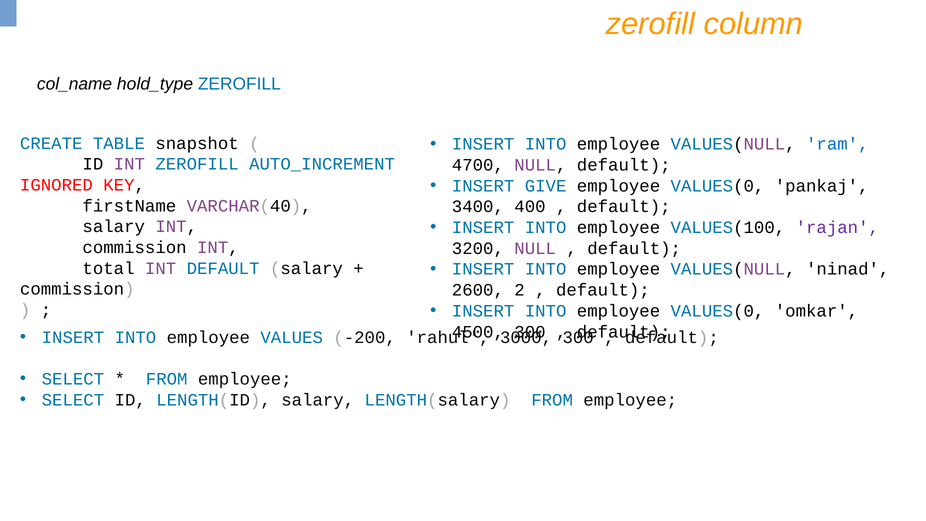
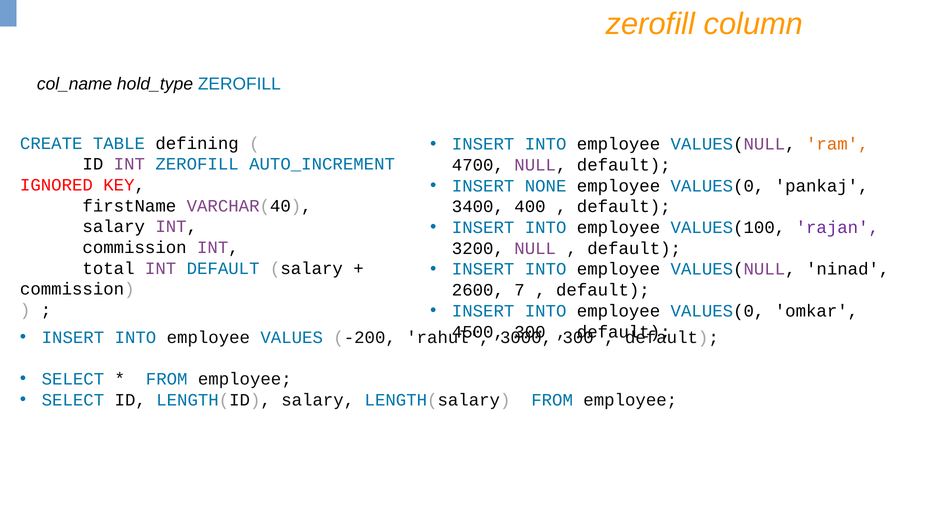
ram colour: blue -> orange
snapshot: snapshot -> defining
GIVE: GIVE -> NONE
2: 2 -> 7
